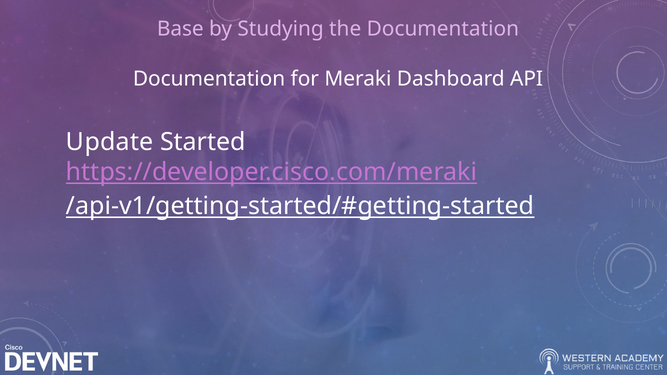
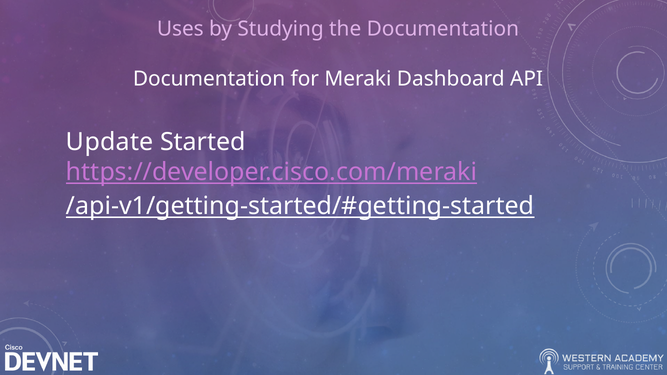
Base: Base -> Uses
